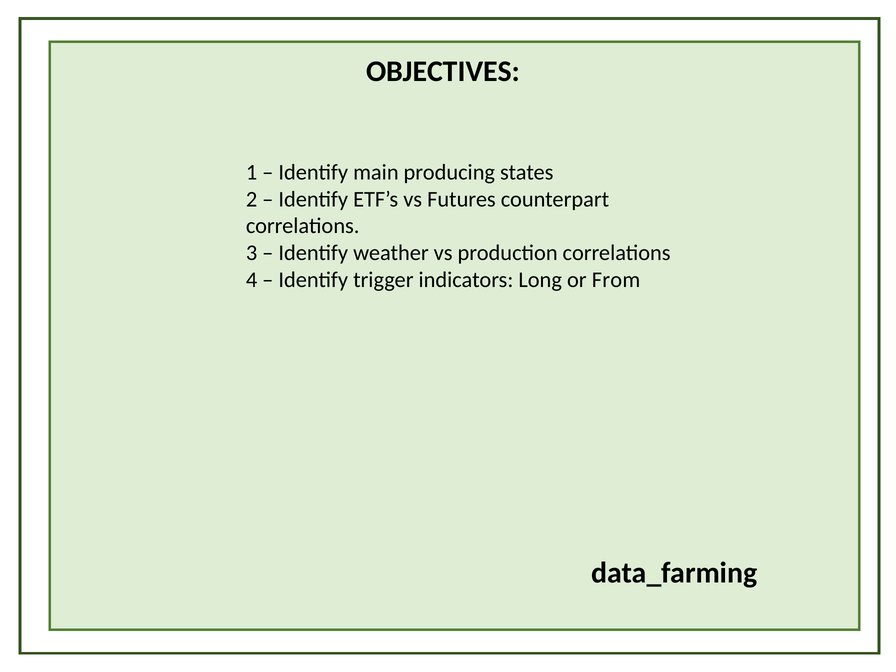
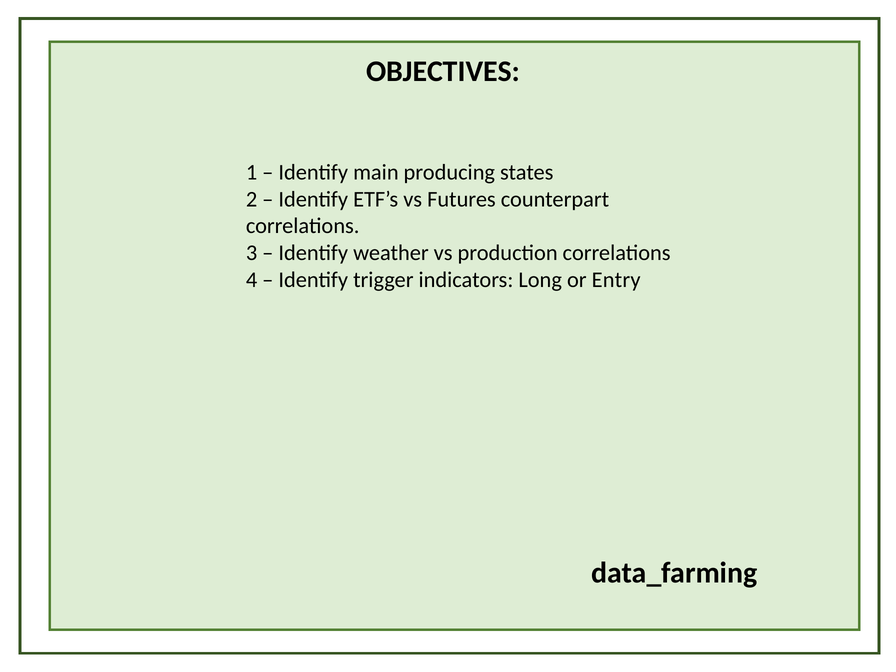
From: From -> Entry
